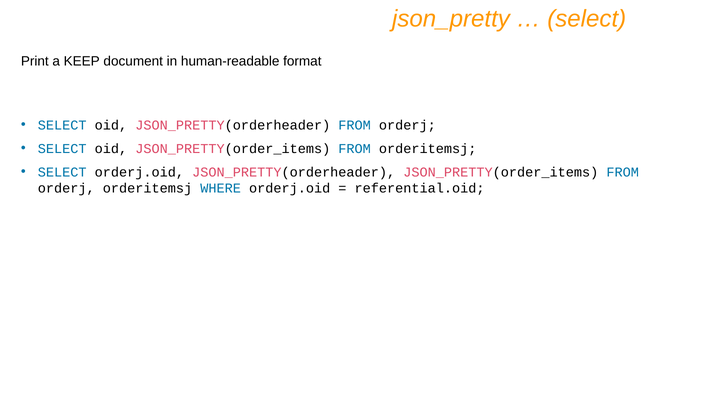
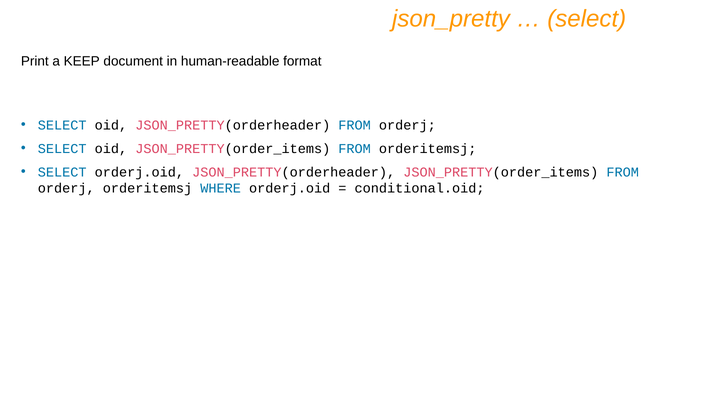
referential.oid: referential.oid -> conditional.oid
